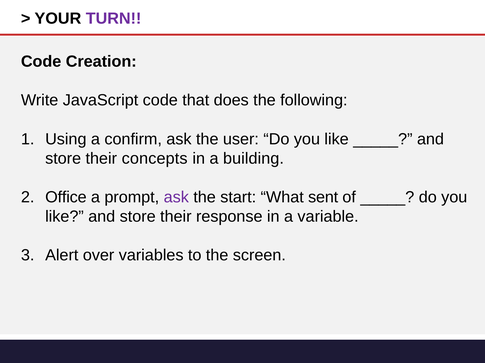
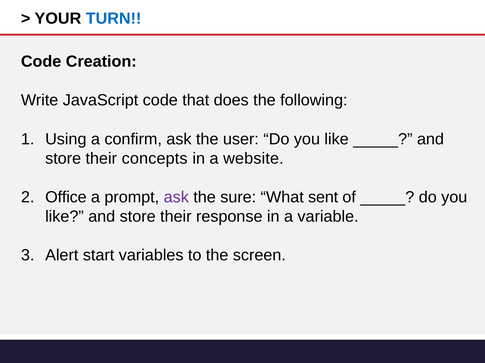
TURN colour: purple -> blue
building: building -> website
start: start -> sure
over: over -> start
